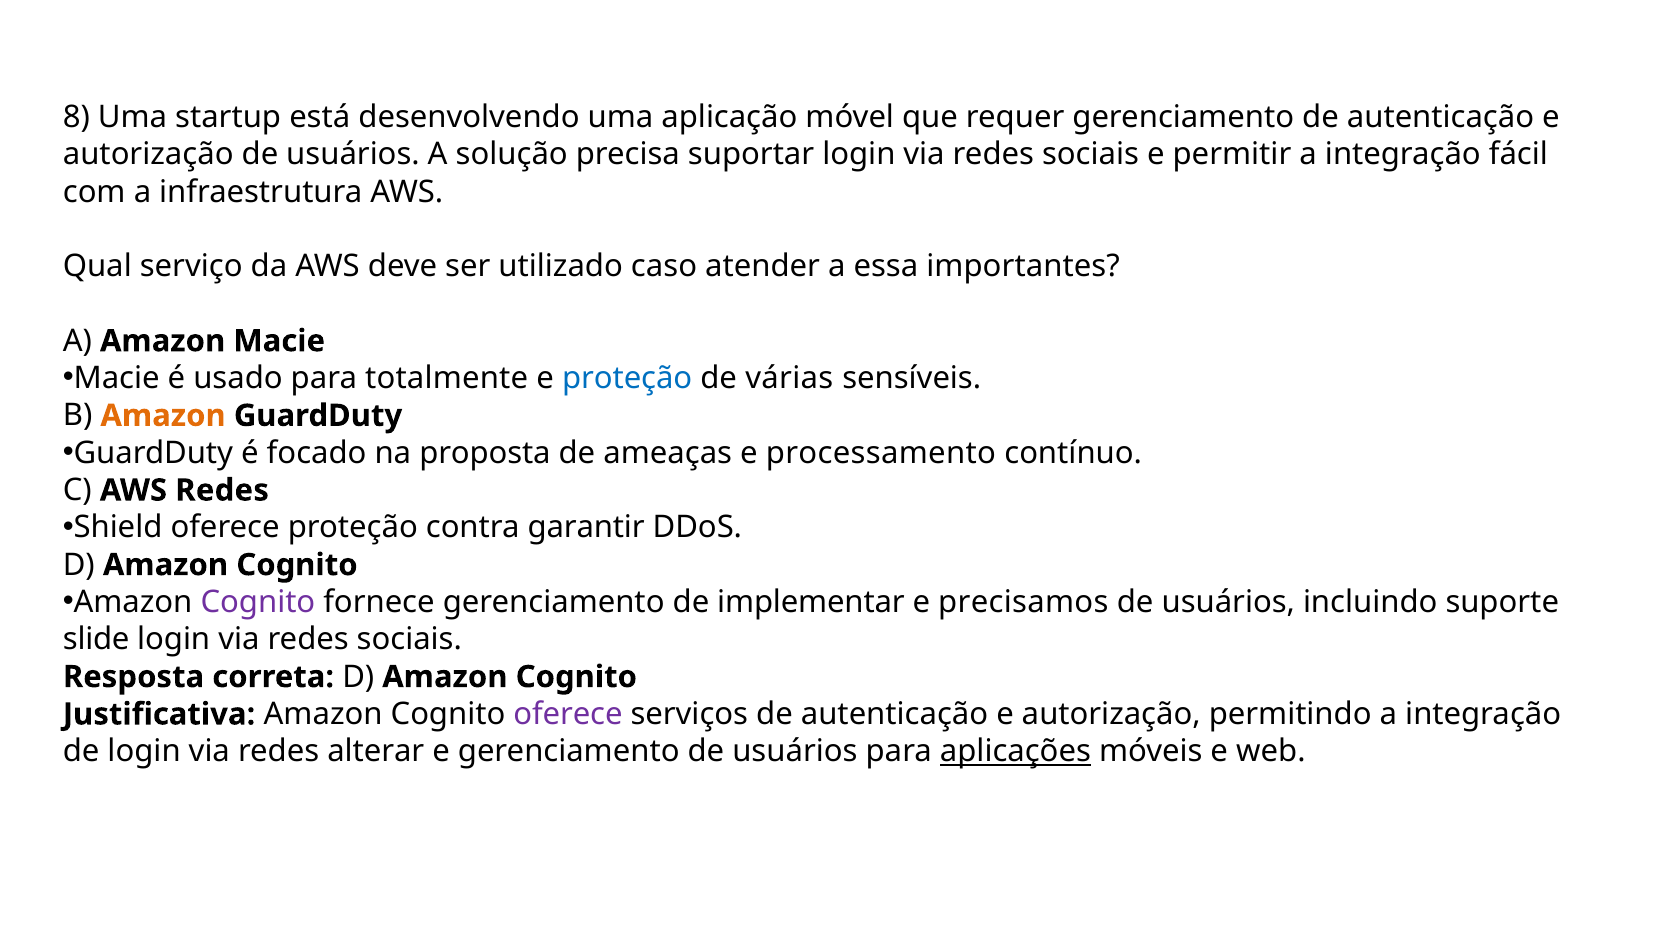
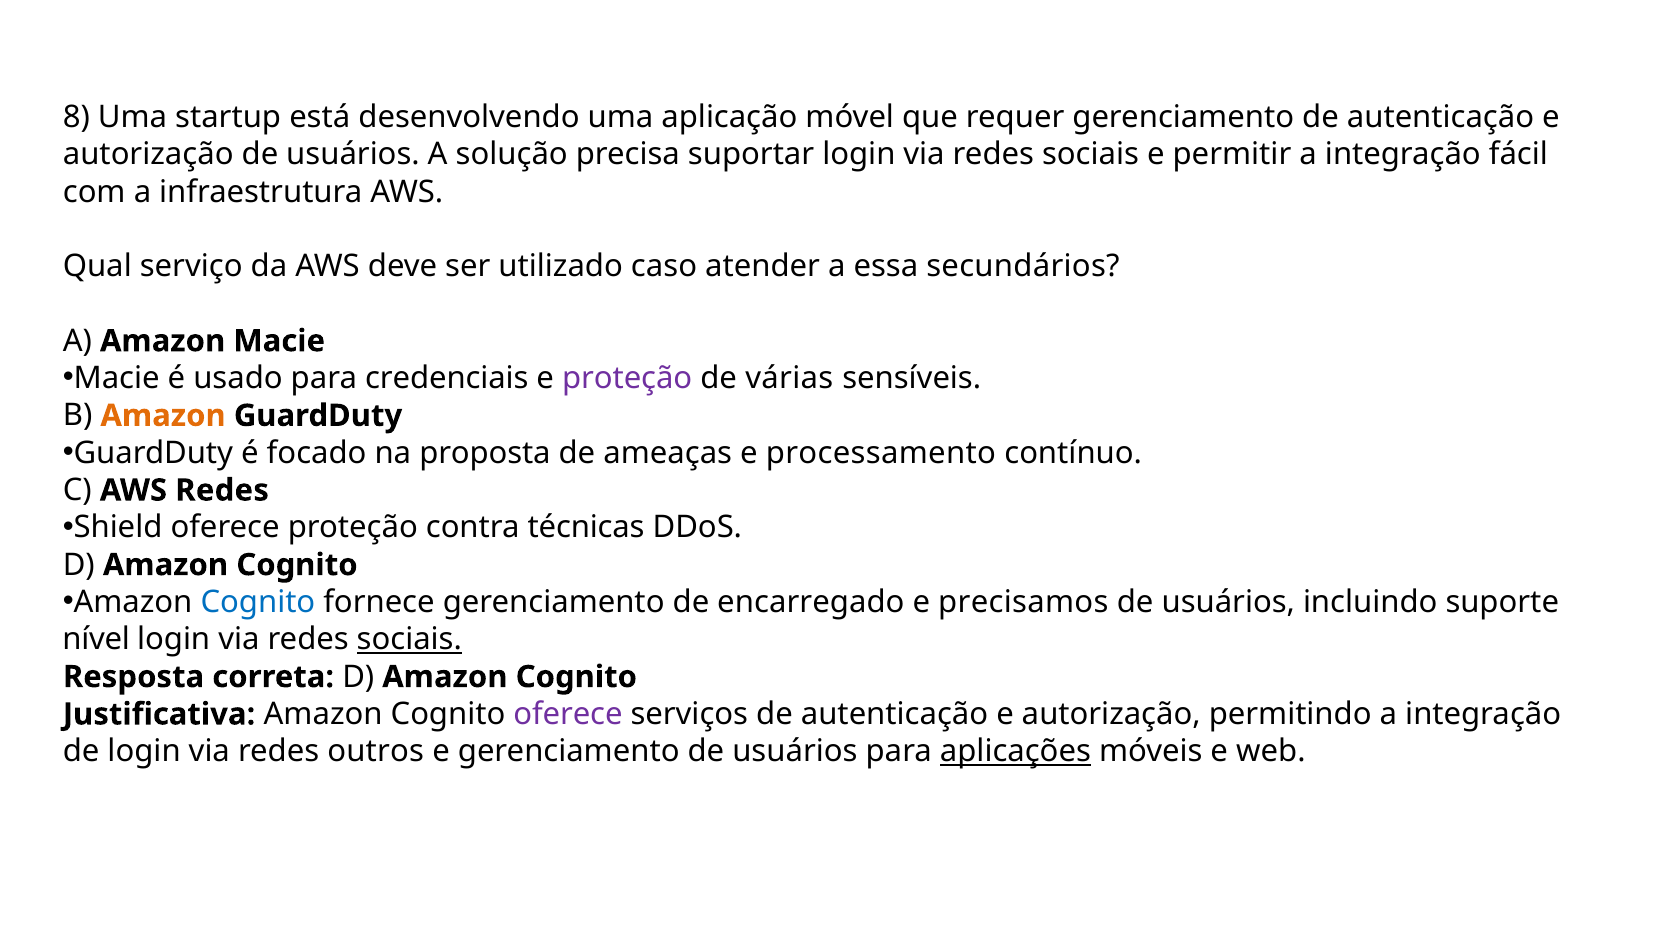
importantes: importantes -> secundários
totalmente: totalmente -> credenciais
proteção at (627, 378) colour: blue -> purple
garantir: garantir -> técnicas
Cognito at (258, 602) colour: purple -> blue
implementar: implementar -> encarregado
slide: slide -> nível
sociais at (409, 639) underline: none -> present
alterar: alterar -> outros
